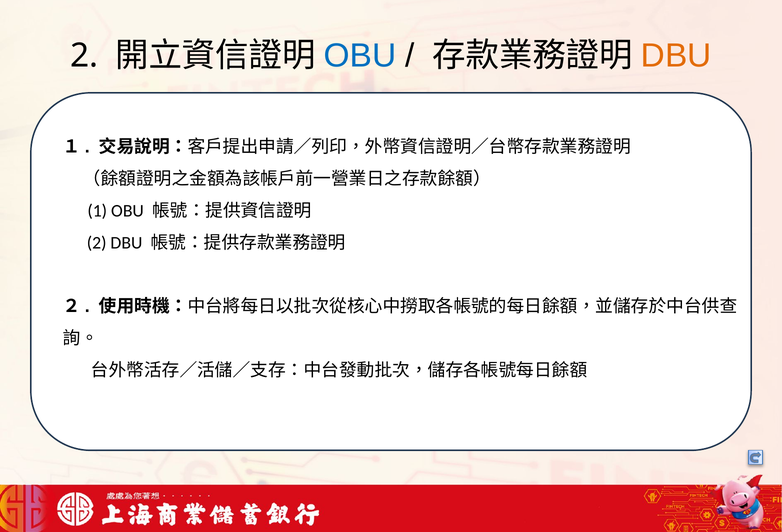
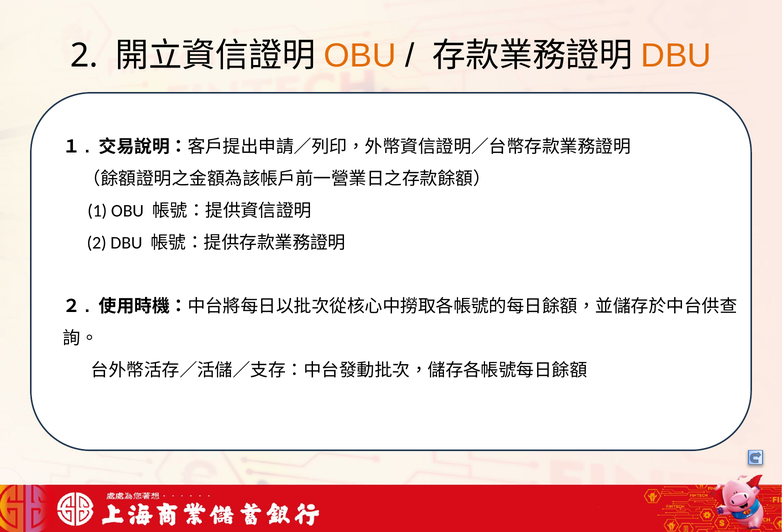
OBU at (360, 56) colour: blue -> orange
